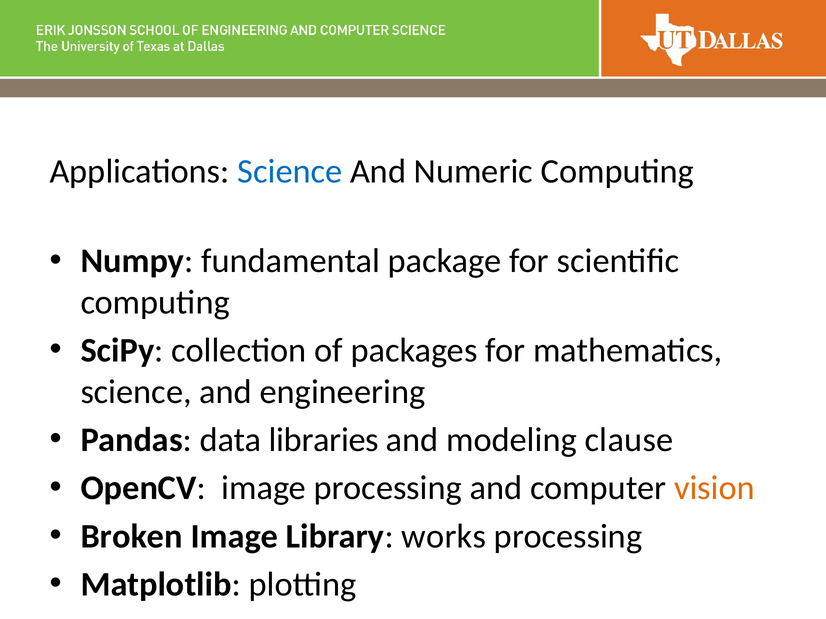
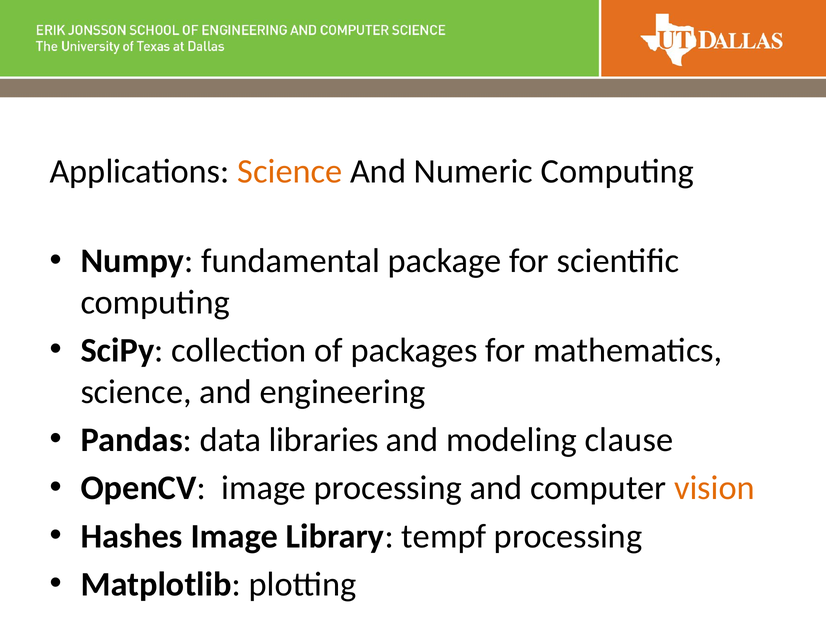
Science at (290, 172) colour: blue -> orange
Broken: Broken -> Hashes
works: works -> tempf
